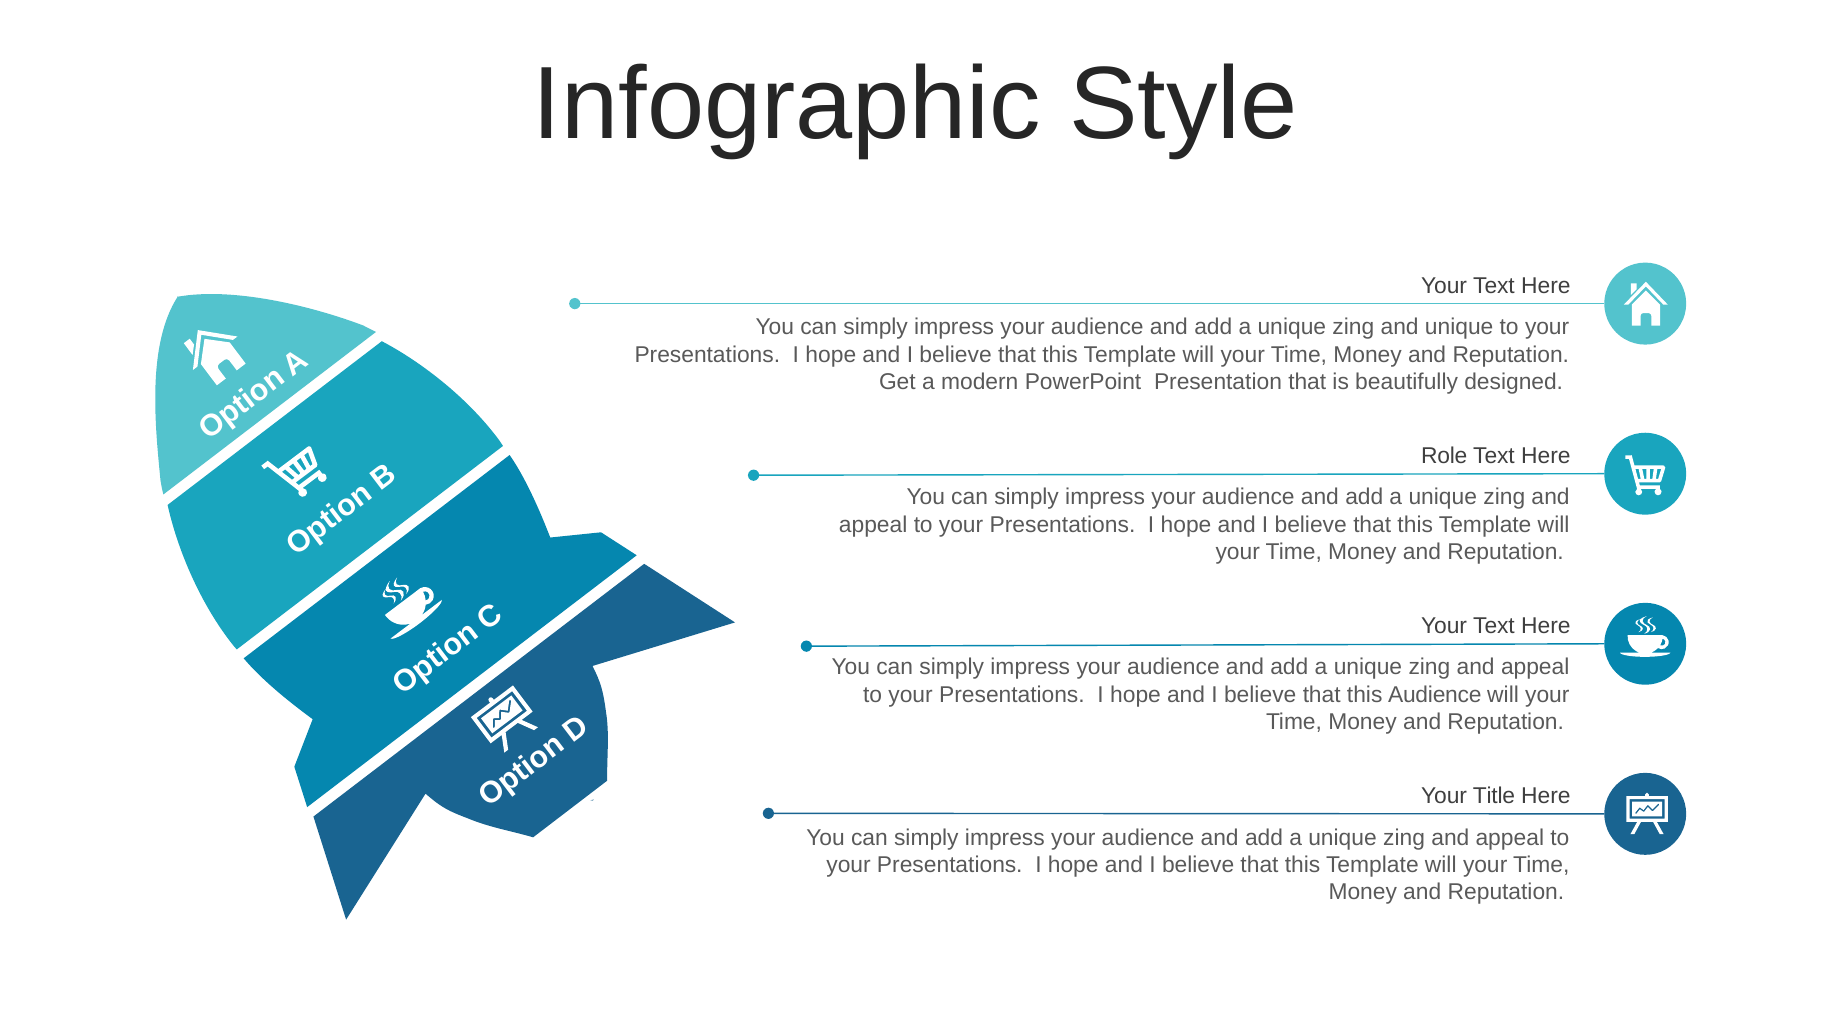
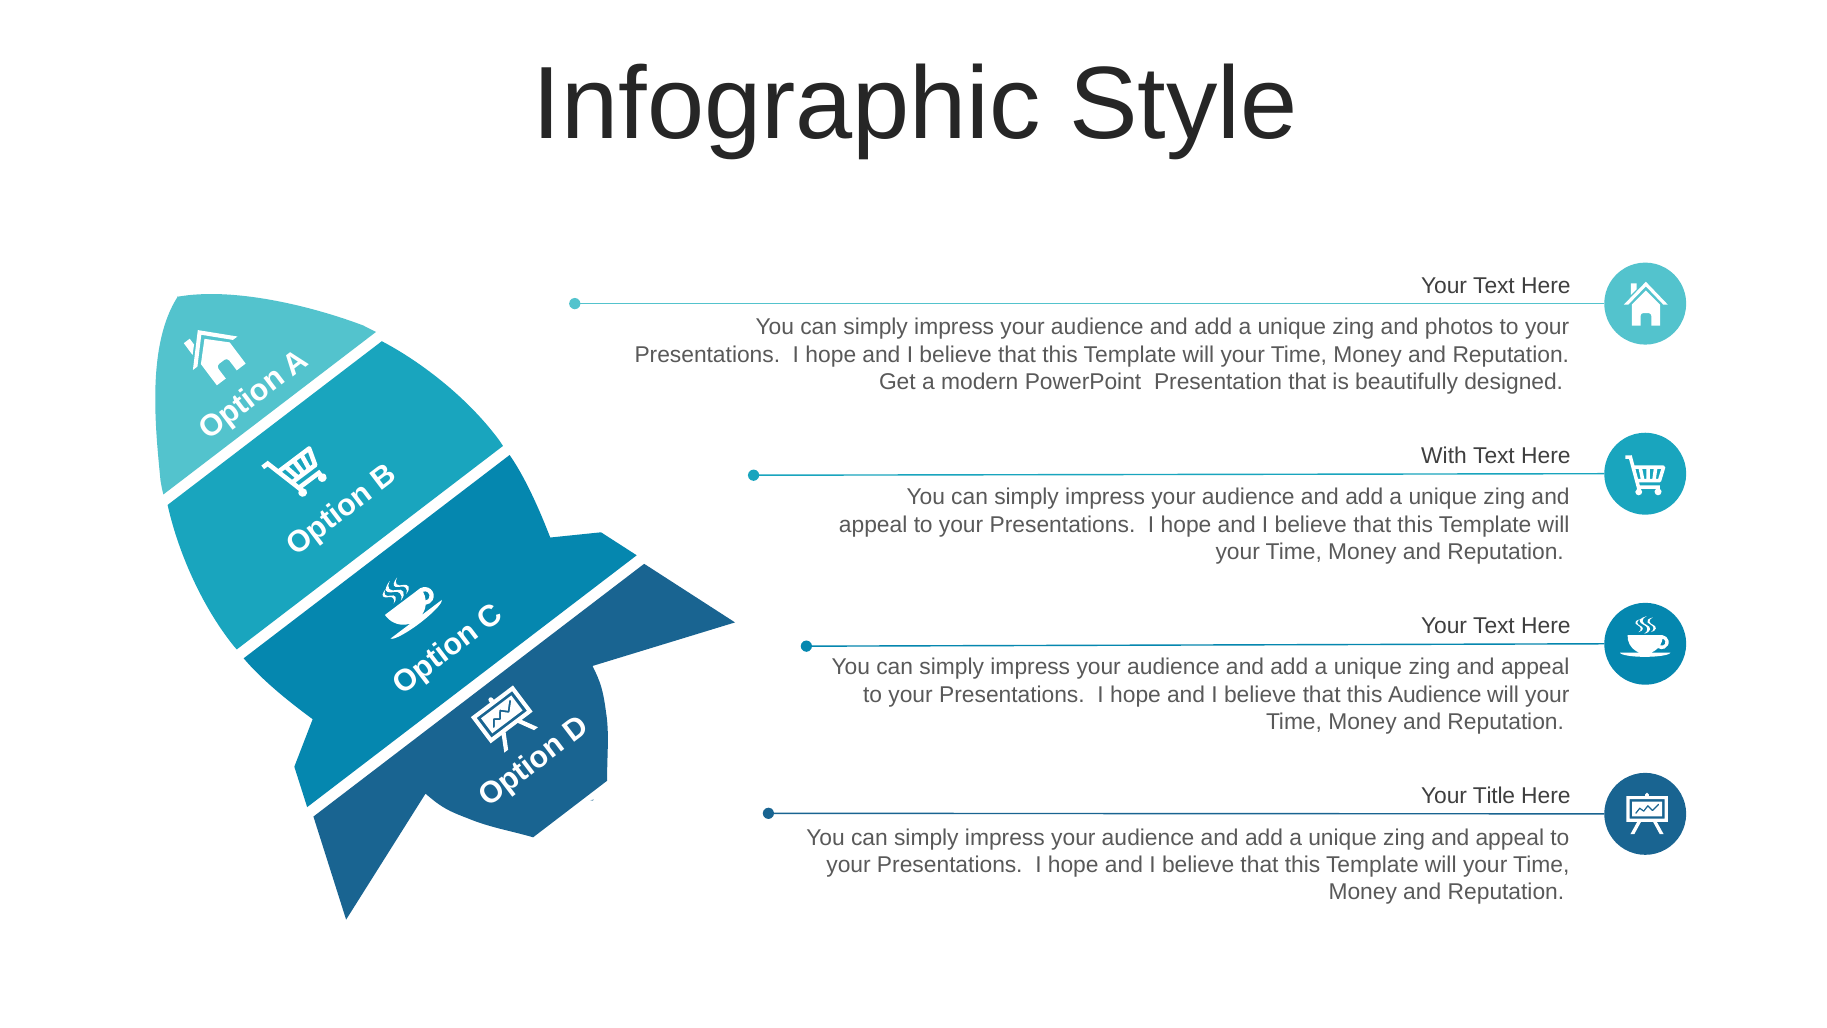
and unique: unique -> photos
Role: Role -> With
